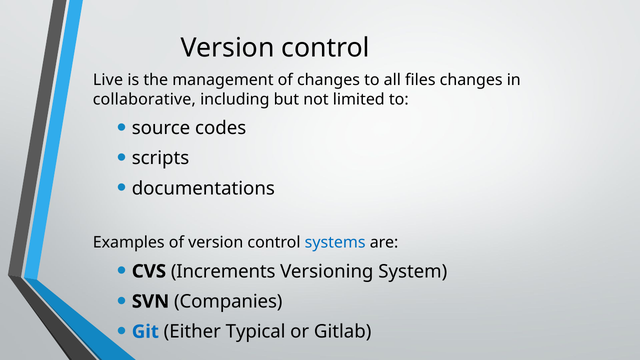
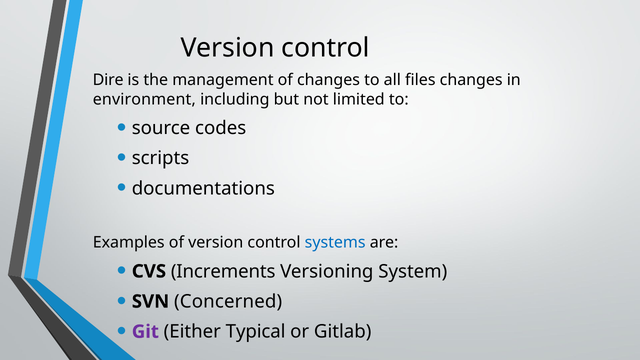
Live: Live -> Dire
collaborative: collaborative -> environment
Companies: Companies -> Concerned
Git colour: blue -> purple
